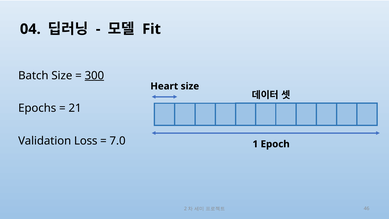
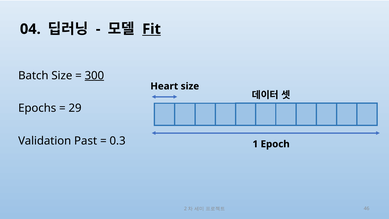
Fit underline: none -> present
21: 21 -> 29
Loss: Loss -> Past
7.0: 7.0 -> 0.3
